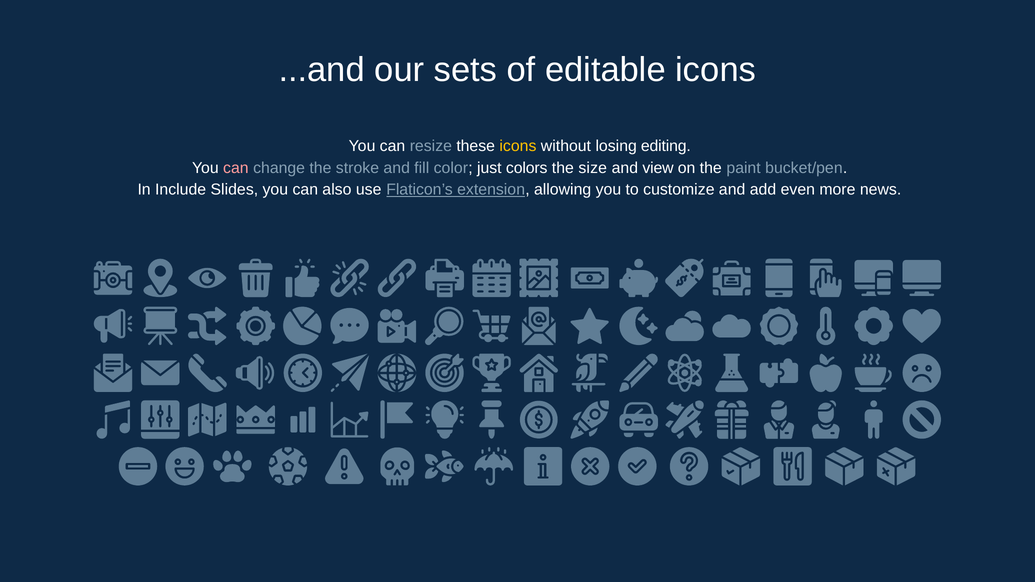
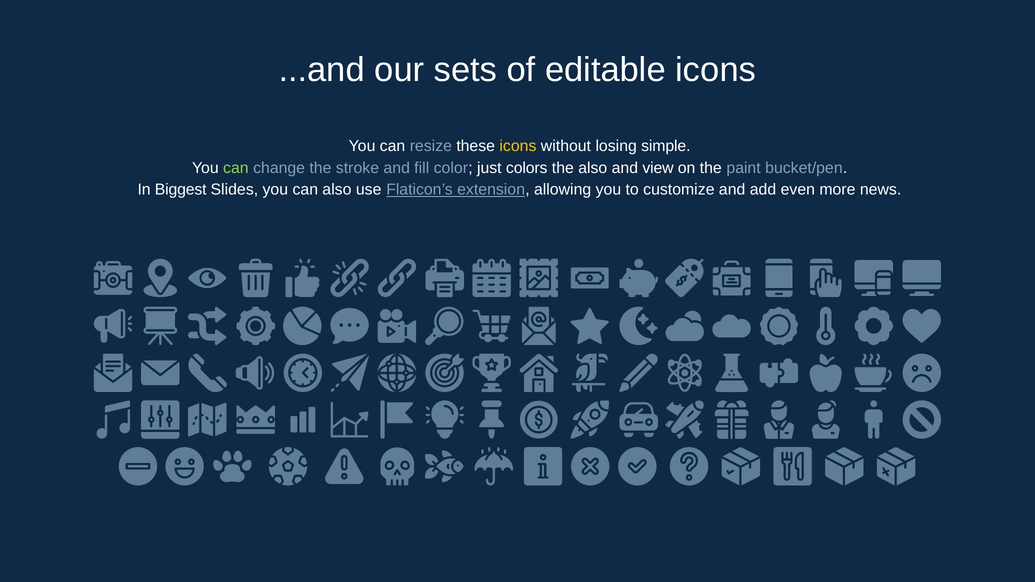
editing: editing -> simple
can at (236, 168) colour: pink -> light green
the size: size -> also
Include: Include -> Biggest
